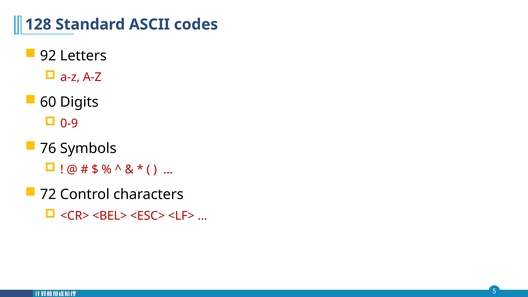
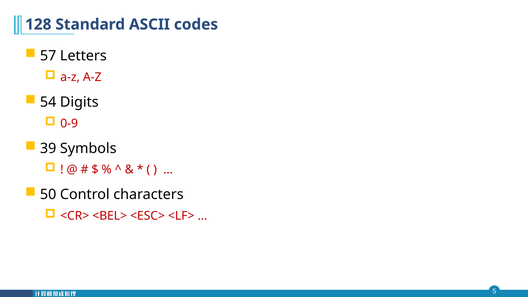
92: 92 -> 57
60: 60 -> 54
76: 76 -> 39
72: 72 -> 50
